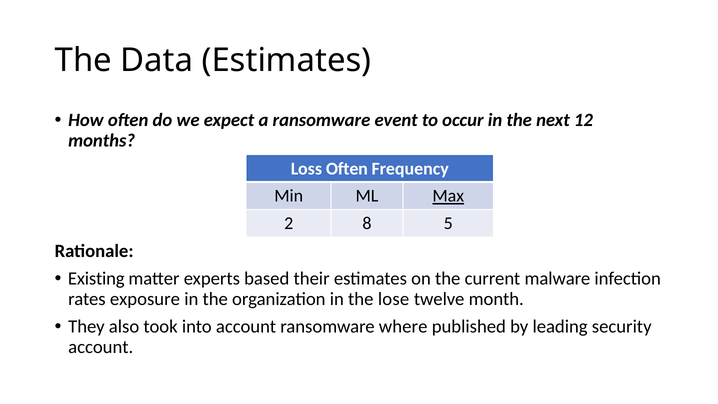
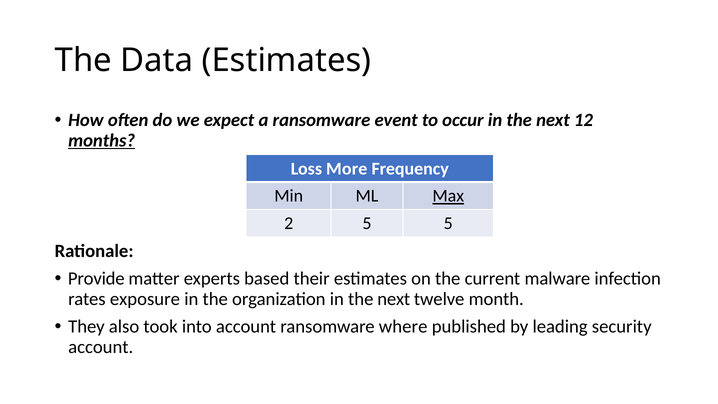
months underline: none -> present
Loss Often: Often -> More
2 8: 8 -> 5
Existing: Existing -> Provide
organization in the lose: lose -> next
